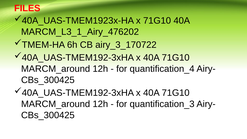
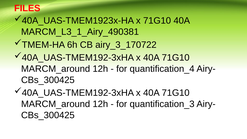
MARCM_L3_1_Airy_476202: MARCM_L3_1_Airy_476202 -> MARCM_L3_1_Airy_490381
